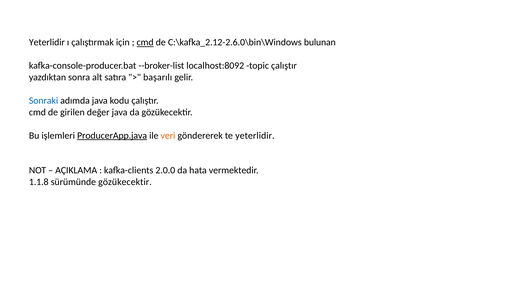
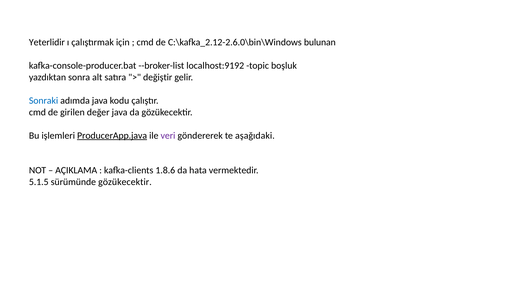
cmd at (145, 42) underline: present -> none
localhost:8092: localhost:8092 -> localhost:9192
topic çalıştır: çalıştır -> boşluk
başarılı: başarılı -> değiştir
veri colour: orange -> purple
te yeterlidir: yeterlidir -> aşağıdaki
2.0.0: 2.0.0 -> 1.8.6
1.1.8: 1.1.8 -> 5.1.5
